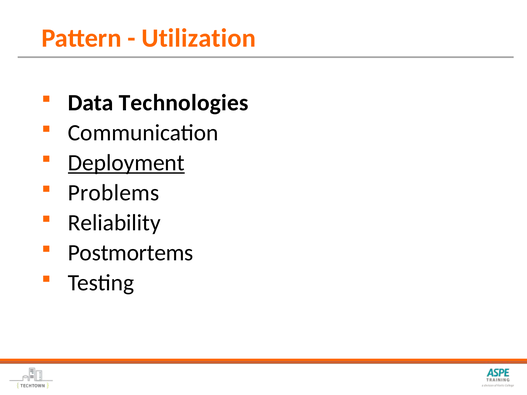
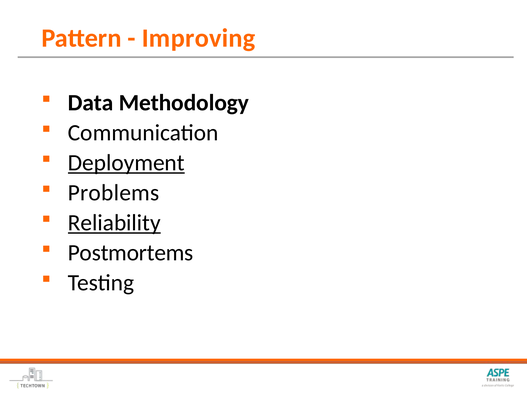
Utilization: Utilization -> Improving
Technologies: Technologies -> Methodology
Reliability underline: none -> present
